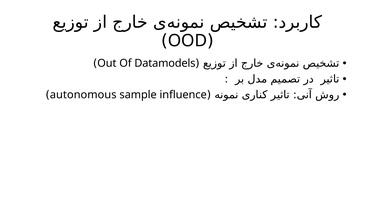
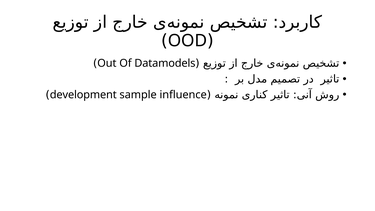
autonomous: autonomous -> development
